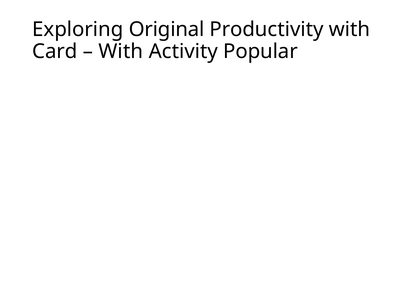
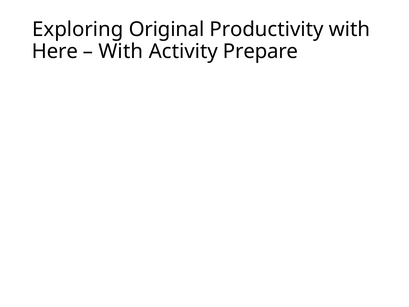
Card: Card -> Here
Popular: Popular -> Prepare
